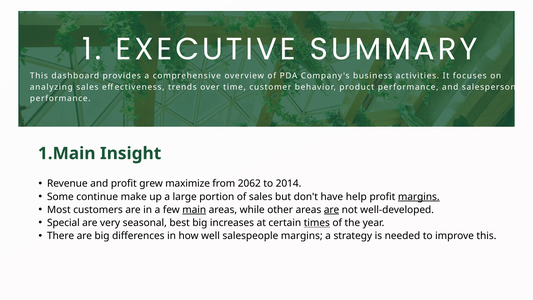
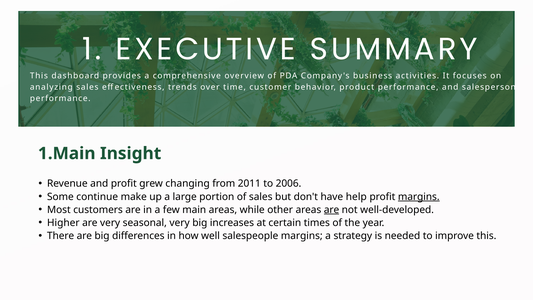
maximize: maximize -> changing
2062: 2062 -> 2011
2014: 2014 -> 2006
main underline: present -> none
Special: Special -> Higher
seasonal best: best -> very
times underline: present -> none
